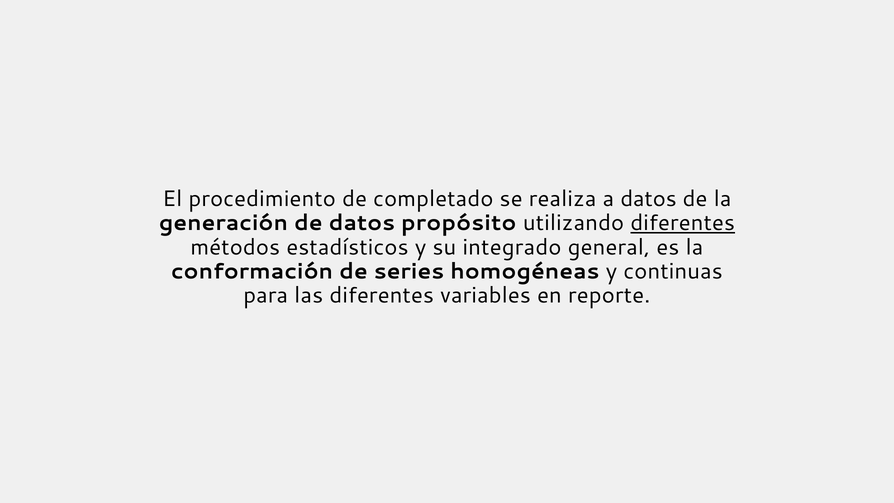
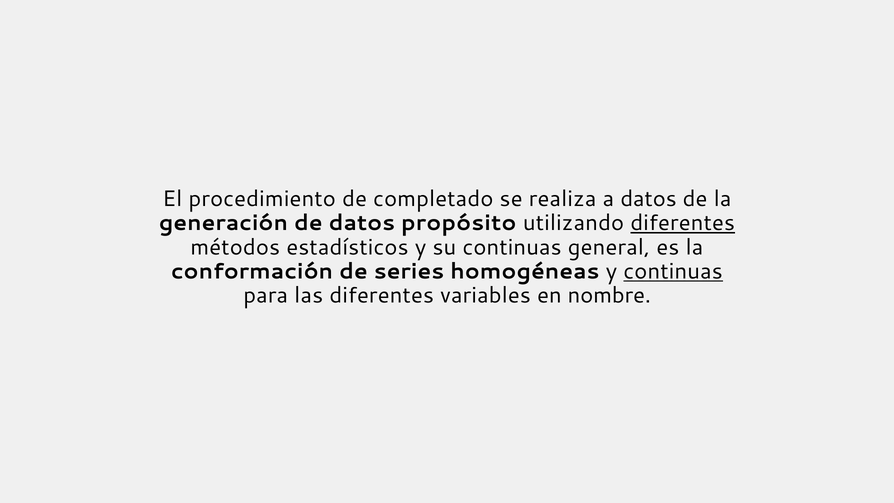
su integrado: integrado -> continuas
continuas at (673, 271) underline: none -> present
reporte: reporte -> nombre
